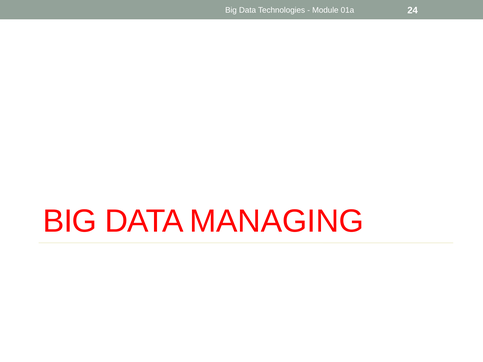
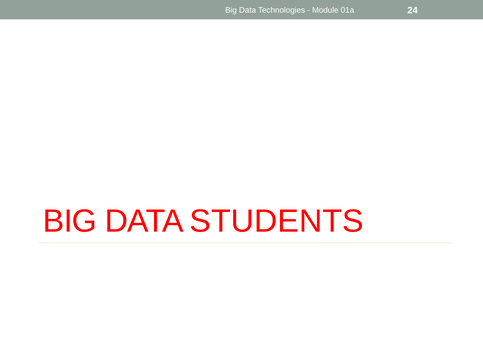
MANAGING: MANAGING -> STUDENTS
